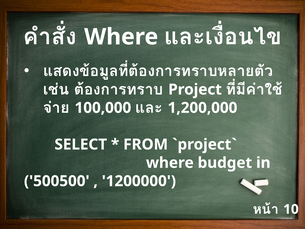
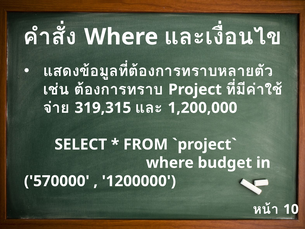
100,000: 100,000 -> 319,315
500500: 500500 -> 570000
